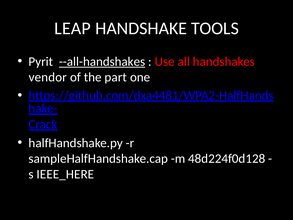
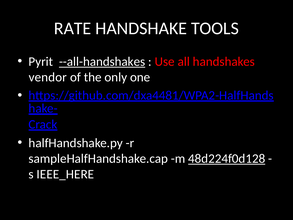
LEAP: LEAP -> RATE
part: part -> only
48d224f0d128 underline: none -> present
